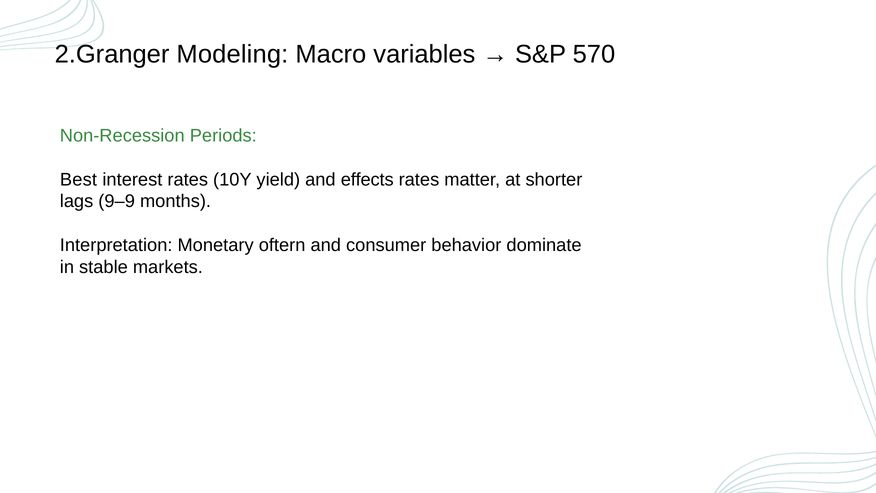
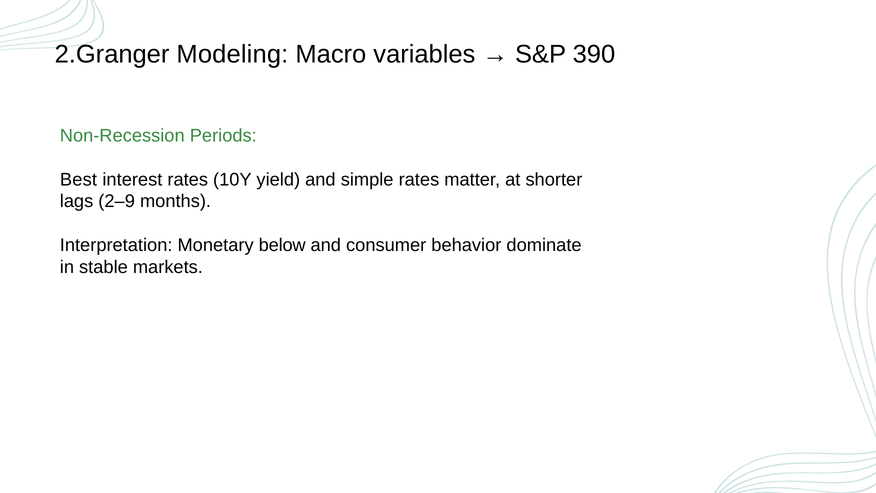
570: 570 -> 390
effects: effects -> simple
9–9: 9–9 -> 2–9
oftern: oftern -> below
